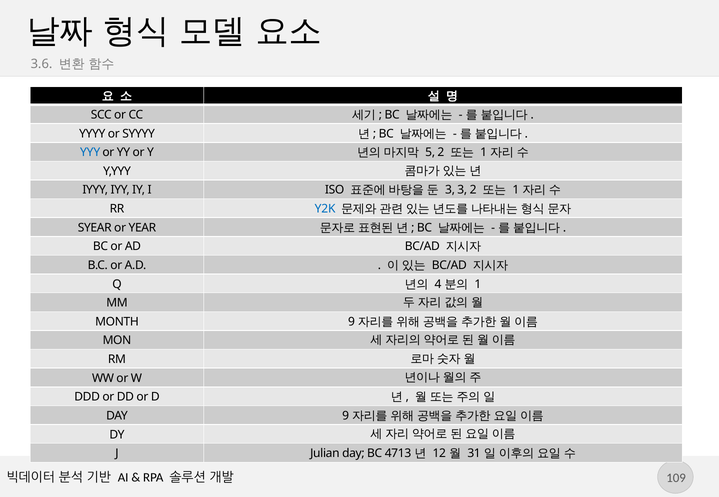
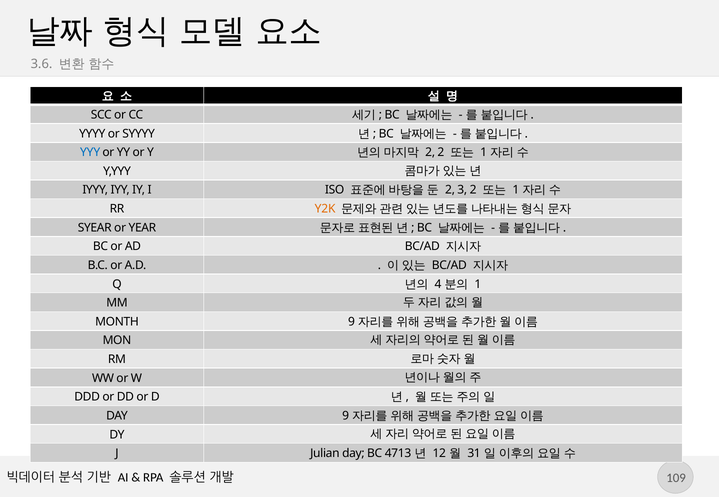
5 at (430, 153): 5 -> 2
3 at (450, 190): 3 -> 2
Y2K colour: blue -> orange
